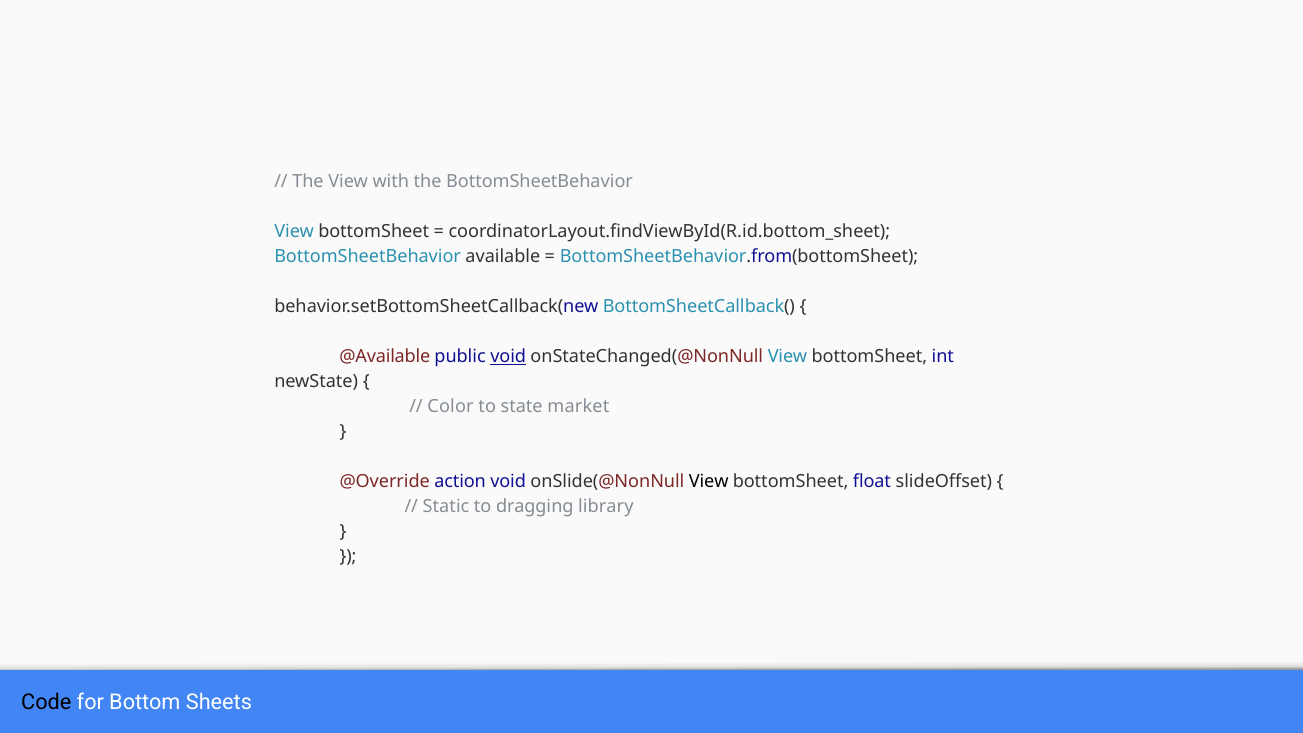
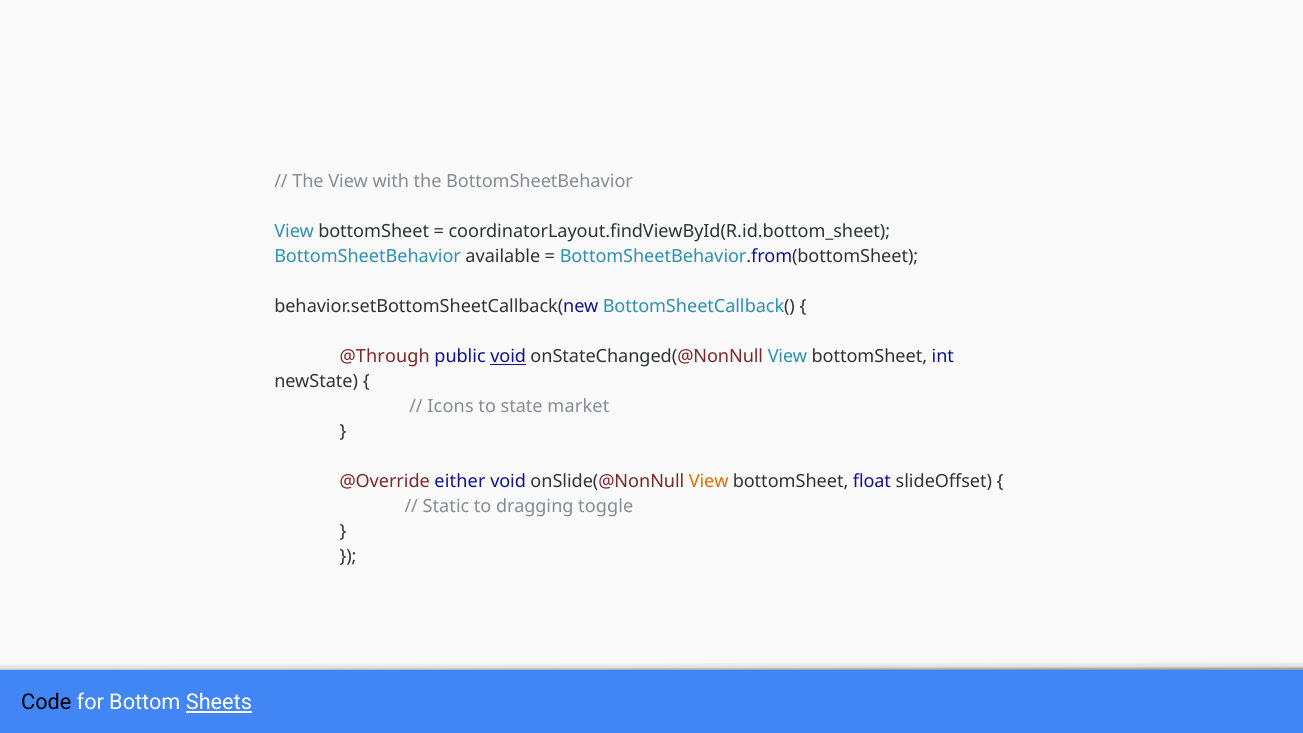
@Available: @Available -> @Through
Color: Color -> Icons
action: action -> either
View at (709, 482) colour: black -> orange
library: library -> toggle
Sheets underline: none -> present
